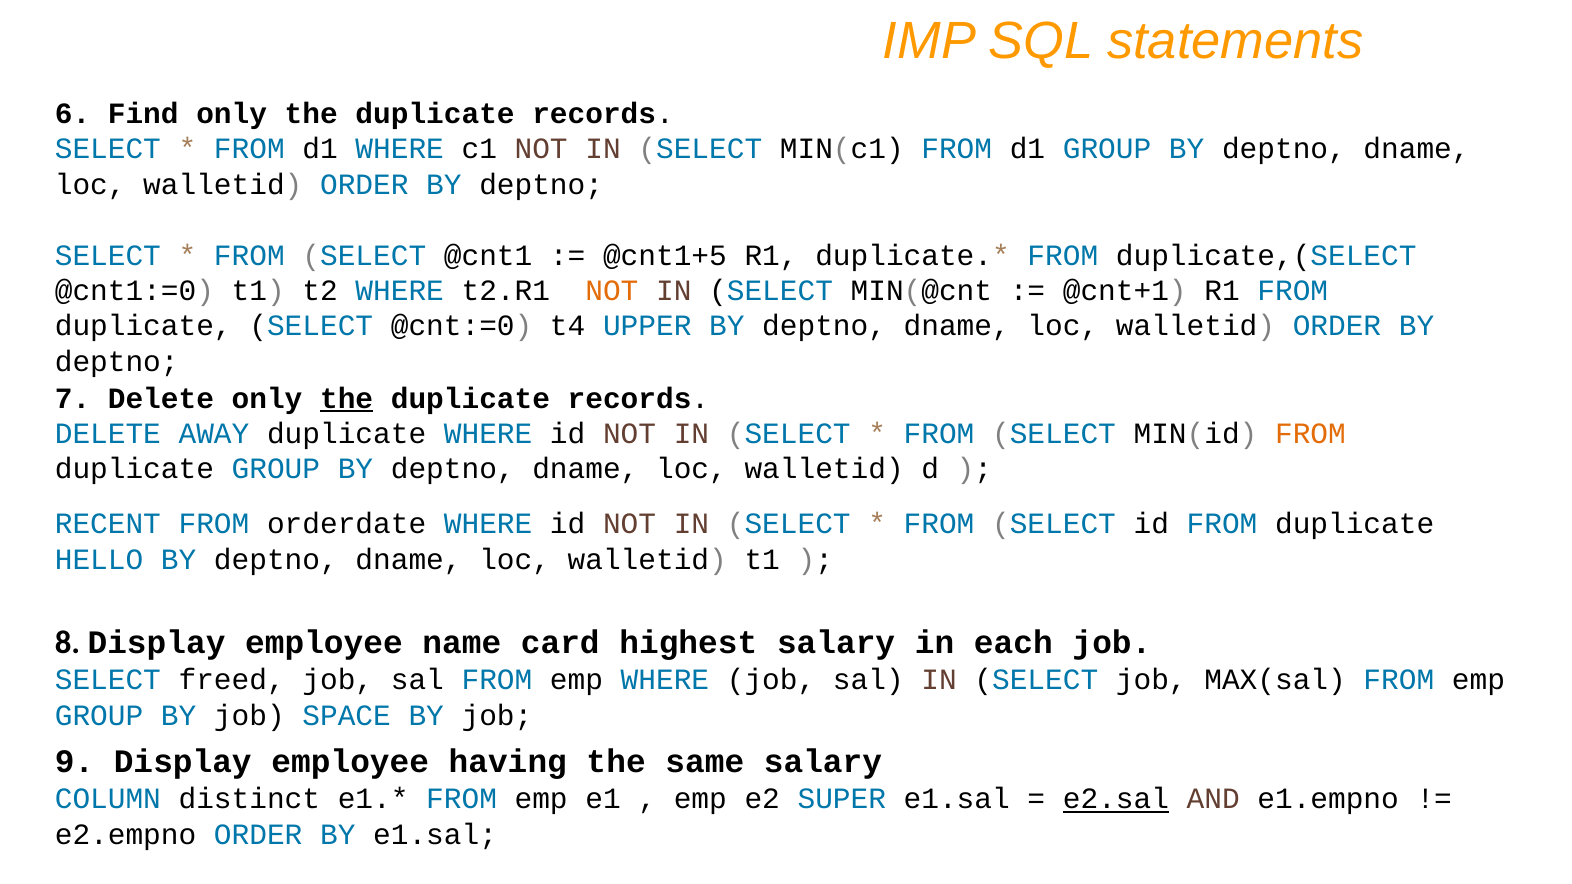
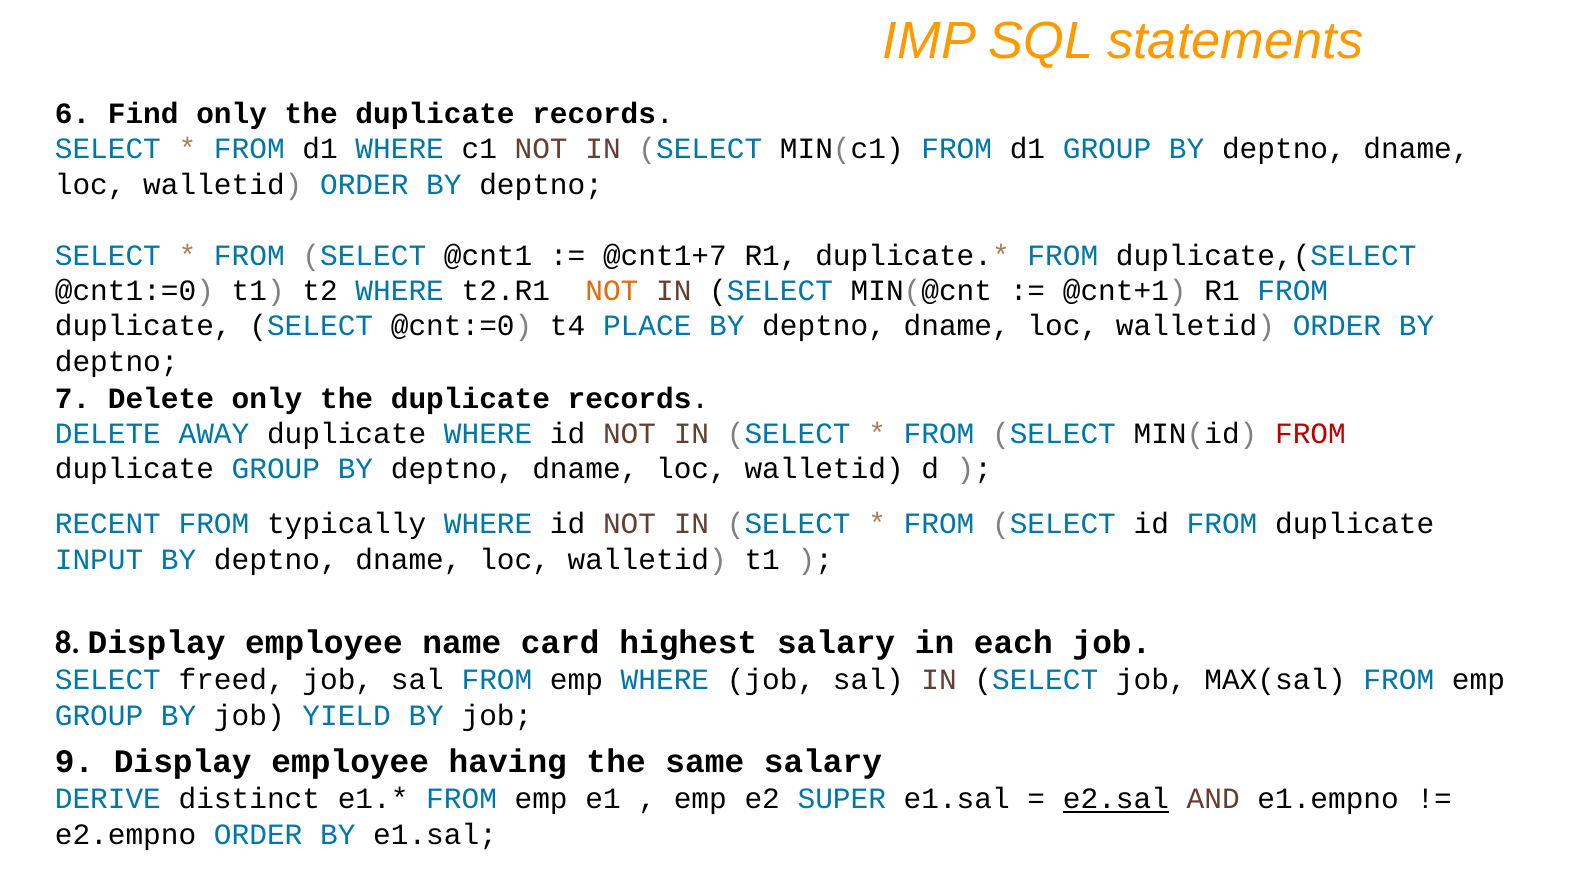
@cnt1+5: @cnt1+5 -> @cnt1+7
UPPER: UPPER -> PLACE
the at (347, 399) underline: present -> none
FROM at (1310, 434) colour: orange -> red
orderdate: orderdate -> typically
HELLO: HELLO -> INPUT
SPACE: SPACE -> YIELD
COLUMN: COLUMN -> DERIVE
